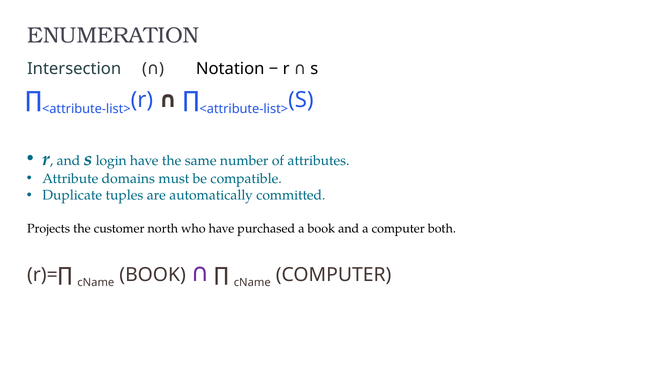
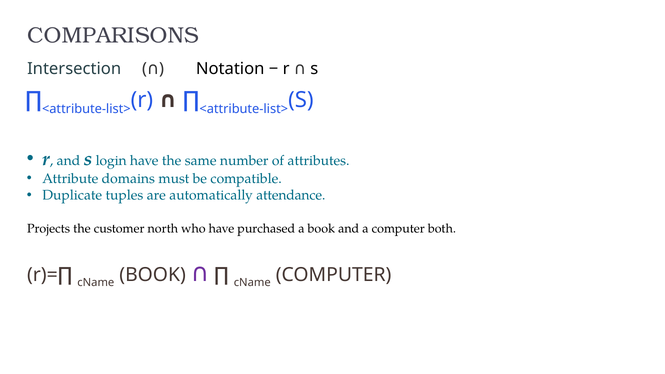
ENUMERATION: ENUMERATION -> COMPARISONS
committed: committed -> attendance
